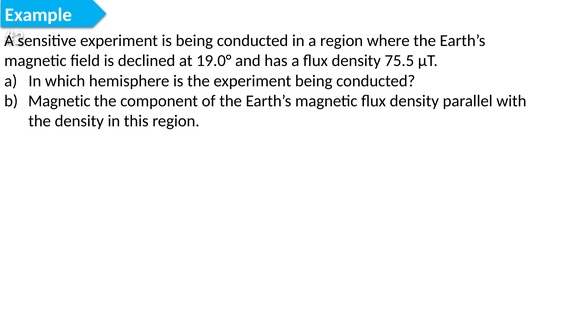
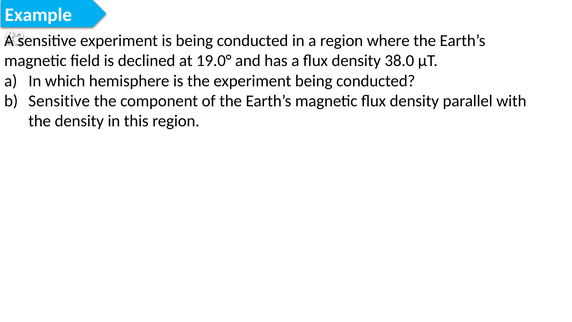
75.5: 75.5 -> 38.0
Magnetic at (59, 101): Magnetic -> Sensitive
